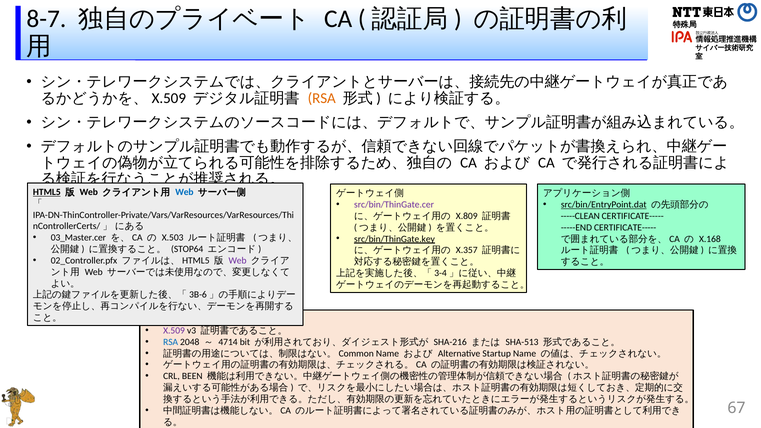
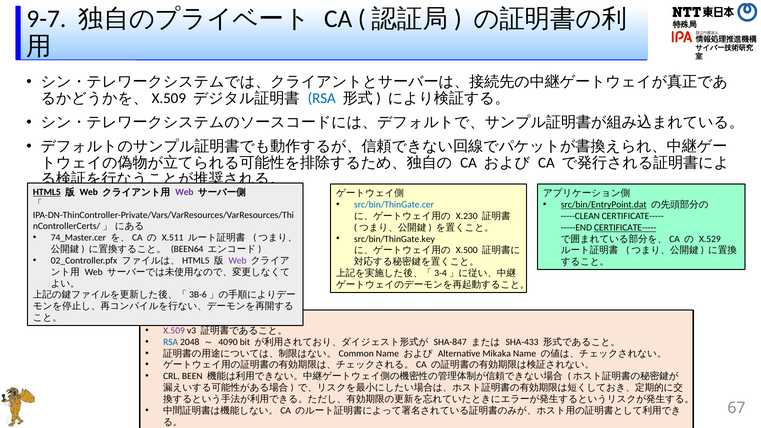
8-7: 8-7 -> 9-7
RSA at (322, 98) colour: orange -> blue
Web at (184, 192) colour: blue -> purple
src/bin/ThinGate.cer colour: purple -> blue
X.809: X.809 -> X.230
CERTIFICATE----- at (625, 227) underline: none -> present
03_Master.cer: 03_Master.cer -> 74_Master.cer
X.503: X.503 -> X.511
src/bin/ThinGate.key underline: present -> none
X.168: X.168 -> X.529
STOP64: STOP64 -> BEEN64
X.357: X.357 -> X.500
4714: 4714 -> 4090
SHA-216: SHA-216 -> SHA-847
SHA-513: SHA-513 -> SHA-433
Startup: Startup -> Mikaka
